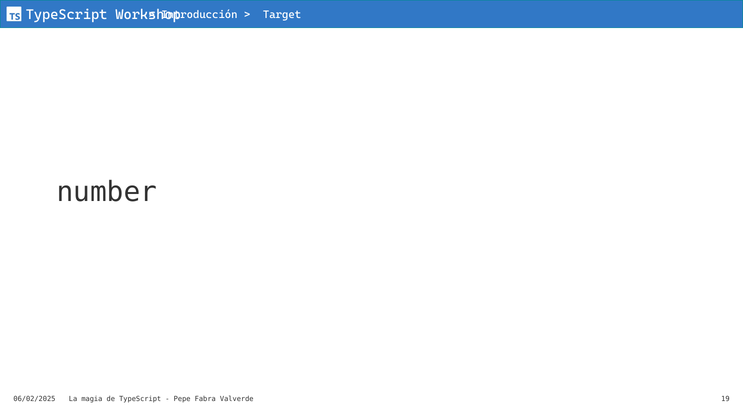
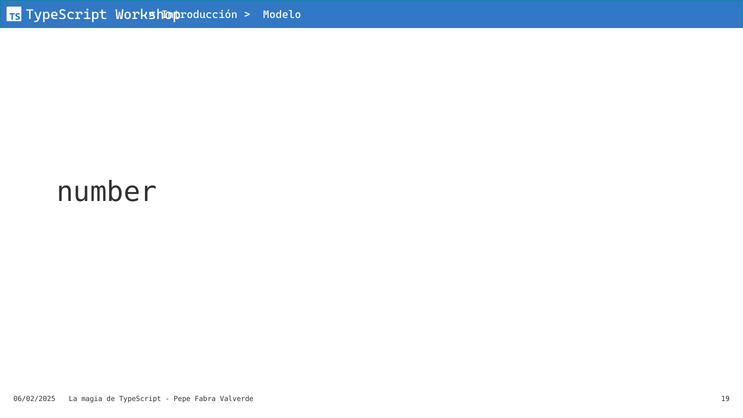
Target: Target -> Modelo
